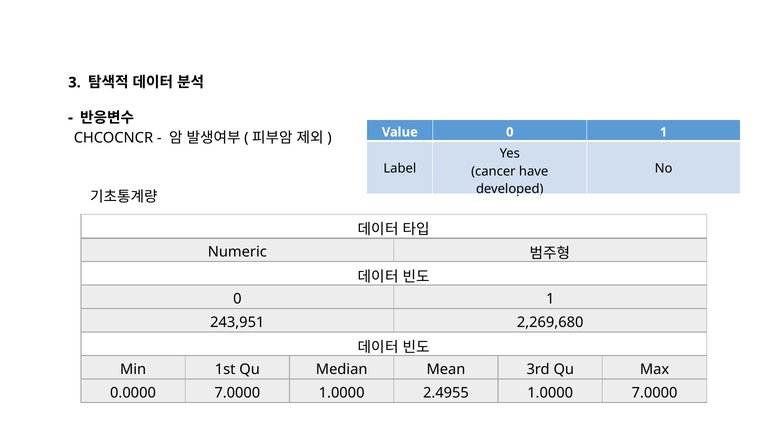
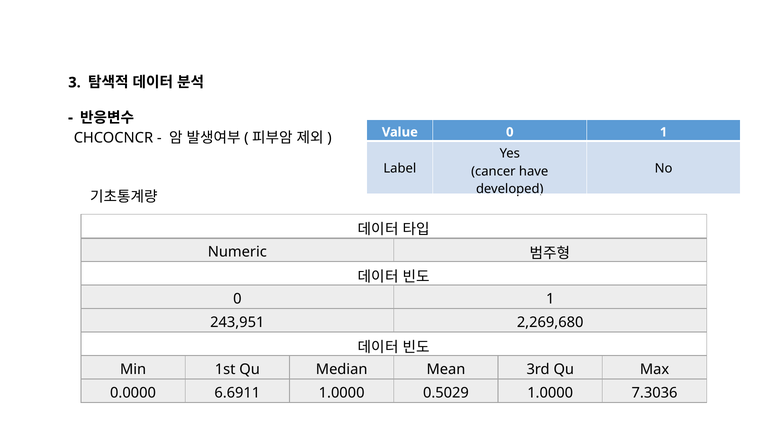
0.0000 7.0000: 7.0000 -> 6.6911
2.4955: 2.4955 -> 0.5029
1.0000 7.0000: 7.0000 -> 7.3036
